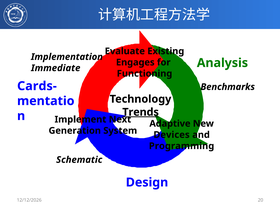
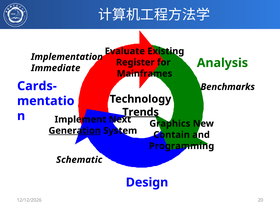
Engages: Engages -> Register
Functioning: Functioning -> Mainframes
Adaptive: Adaptive -> Graphics
Generation underline: none -> present
Devices: Devices -> Contain
